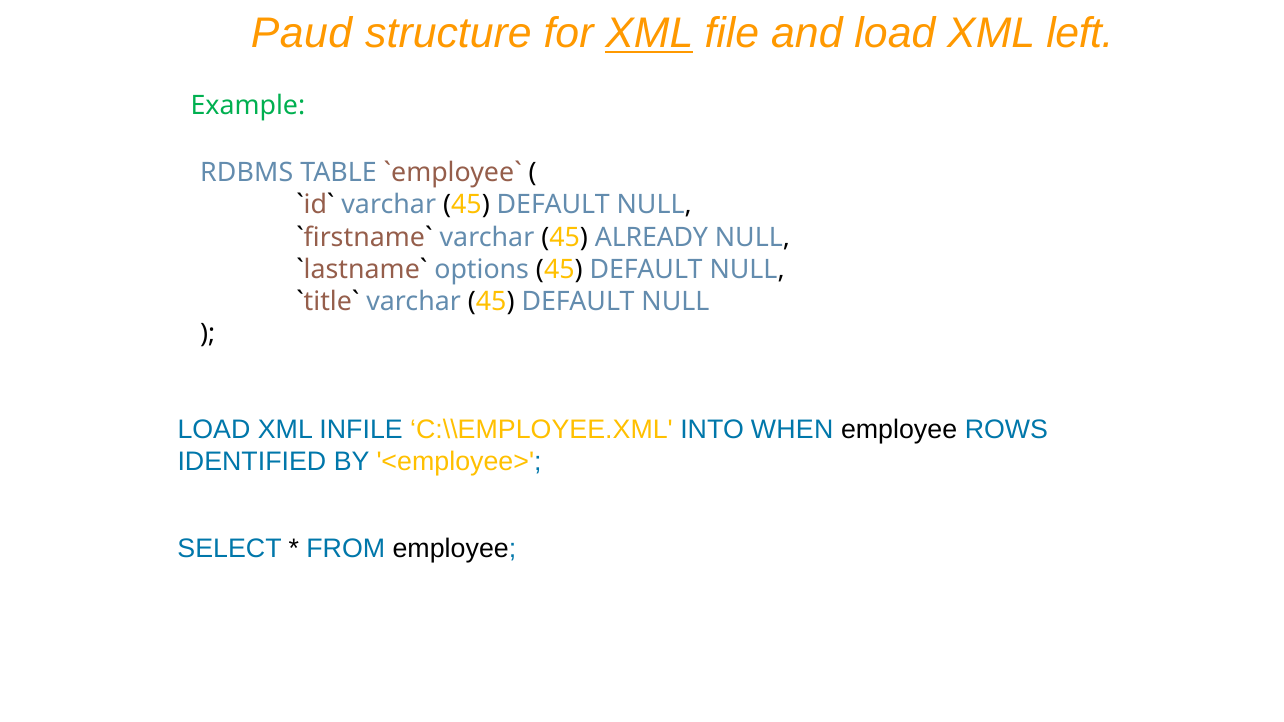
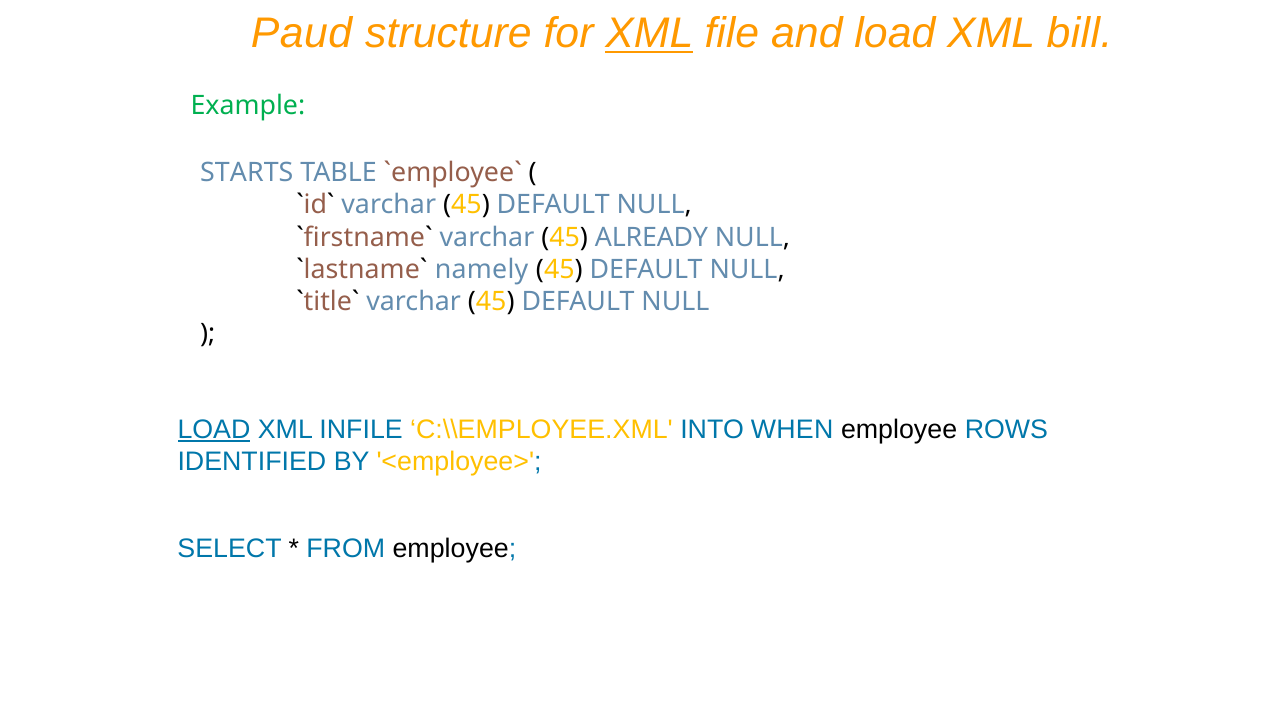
left: left -> bill
RDBMS: RDBMS -> STARTS
options: options -> namely
LOAD at (214, 430) underline: none -> present
